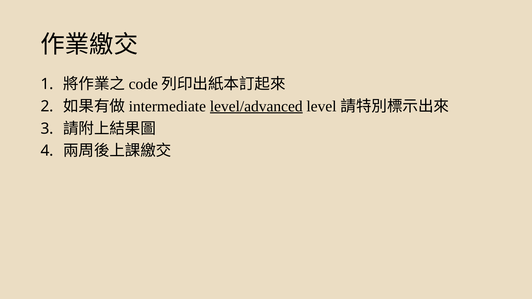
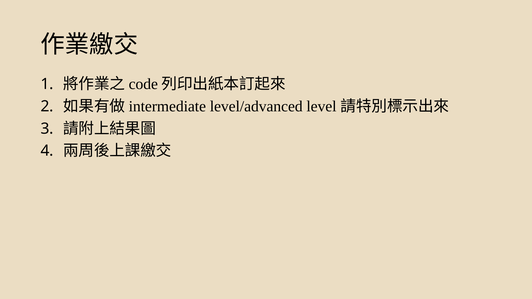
level/advanced underline: present -> none
